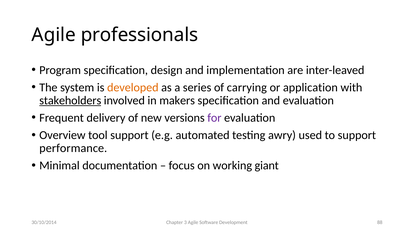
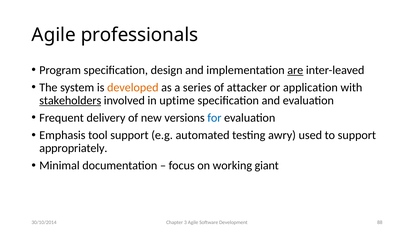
are underline: none -> present
carrying: carrying -> attacker
makers: makers -> uptime
for colour: purple -> blue
Overview: Overview -> Emphasis
performance: performance -> appropriately
